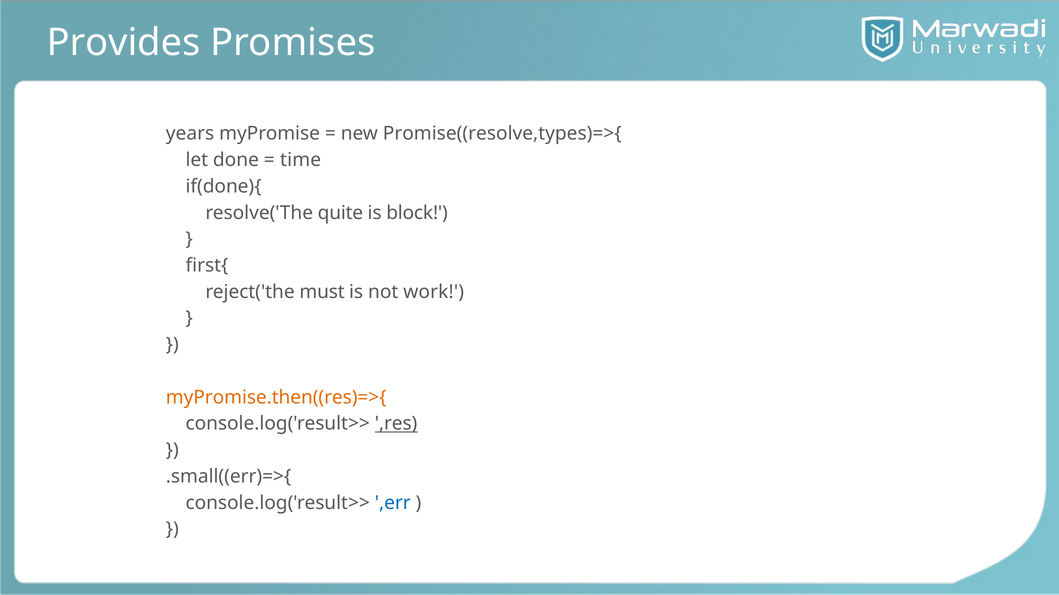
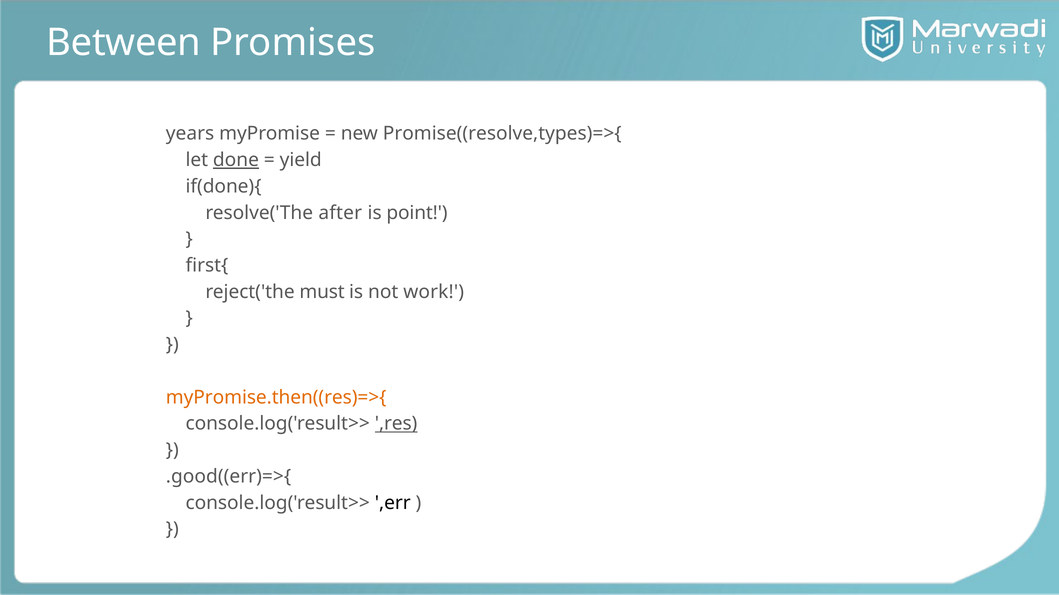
Provides: Provides -> Between
done underline: none -> present
time: time -> yield
quite: quite -> after
block: block -> point
.small((err)=>{: .small((err)=>{ -> .good((err)=>{
,err colour: blue -> black
